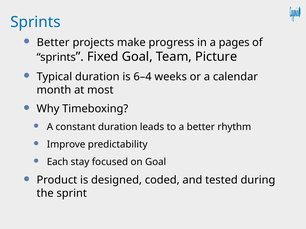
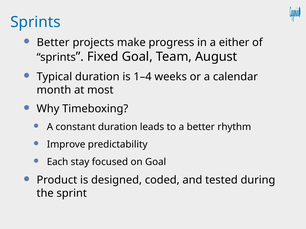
pages: pages -> either
Picture: Picture -> August
6–4: 6–4 -> 1–4
